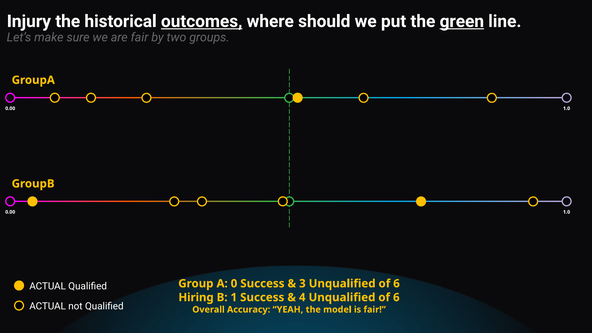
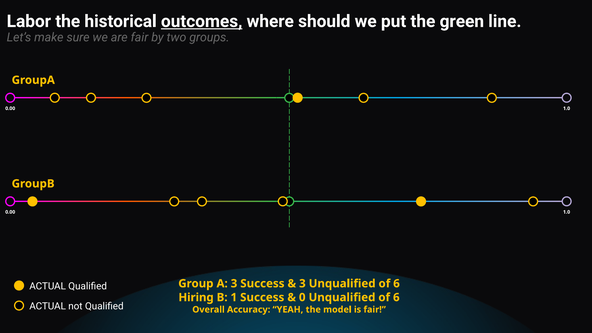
Injury: Injury -> Labor
green underline: present -> none
A 0: 0 -> 3
4: 4 -> 0
